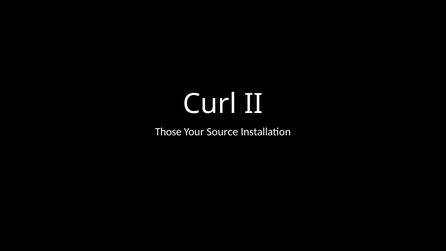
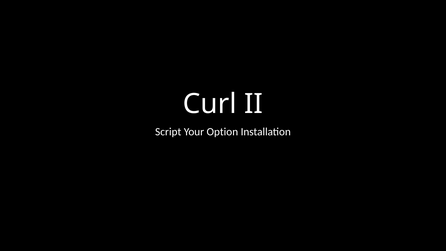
Those: Those -> Script
Source: Source -> Option
